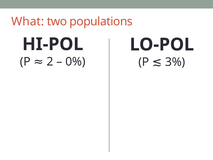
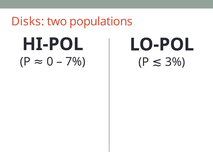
What: What -> Disks
2: 2 -> 0
0%: 0% -> 7%
